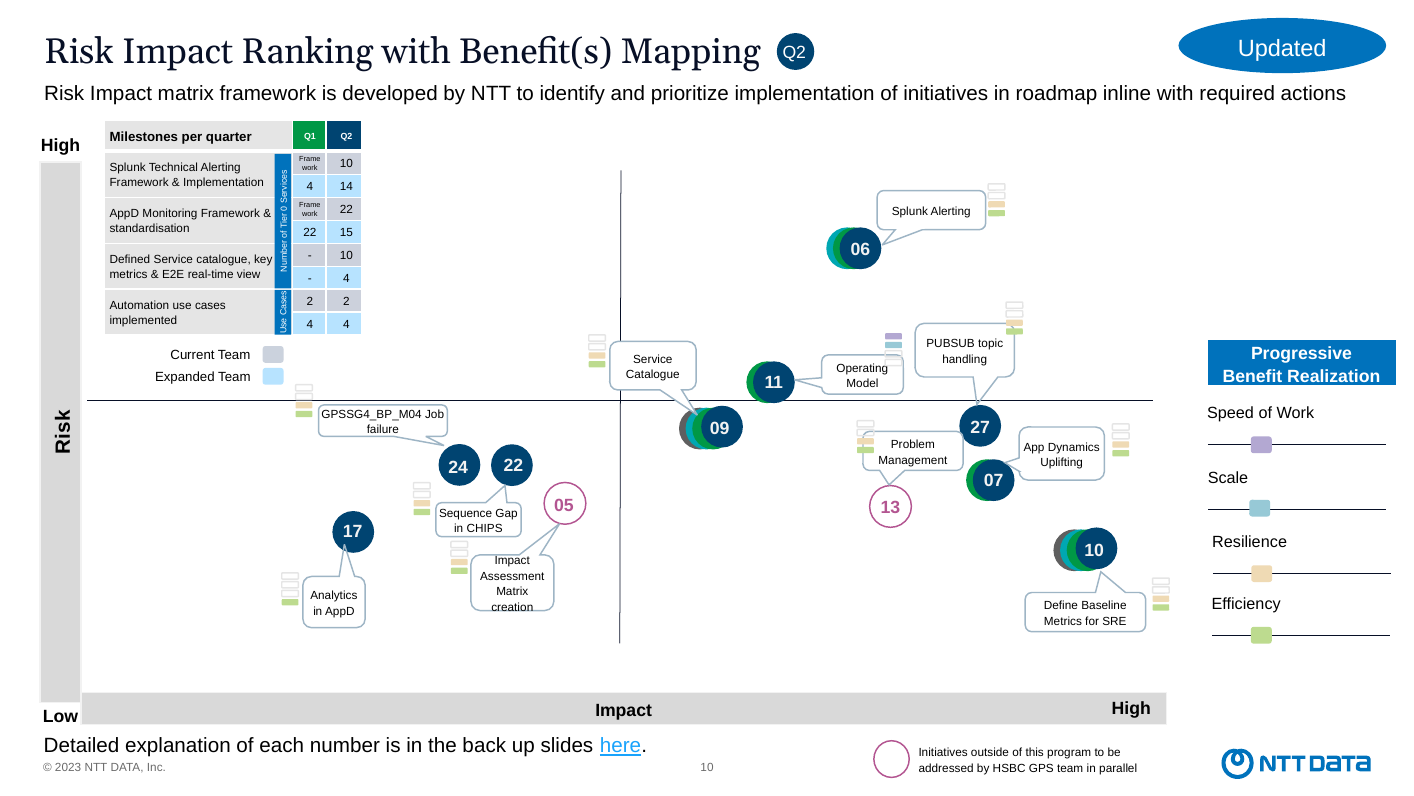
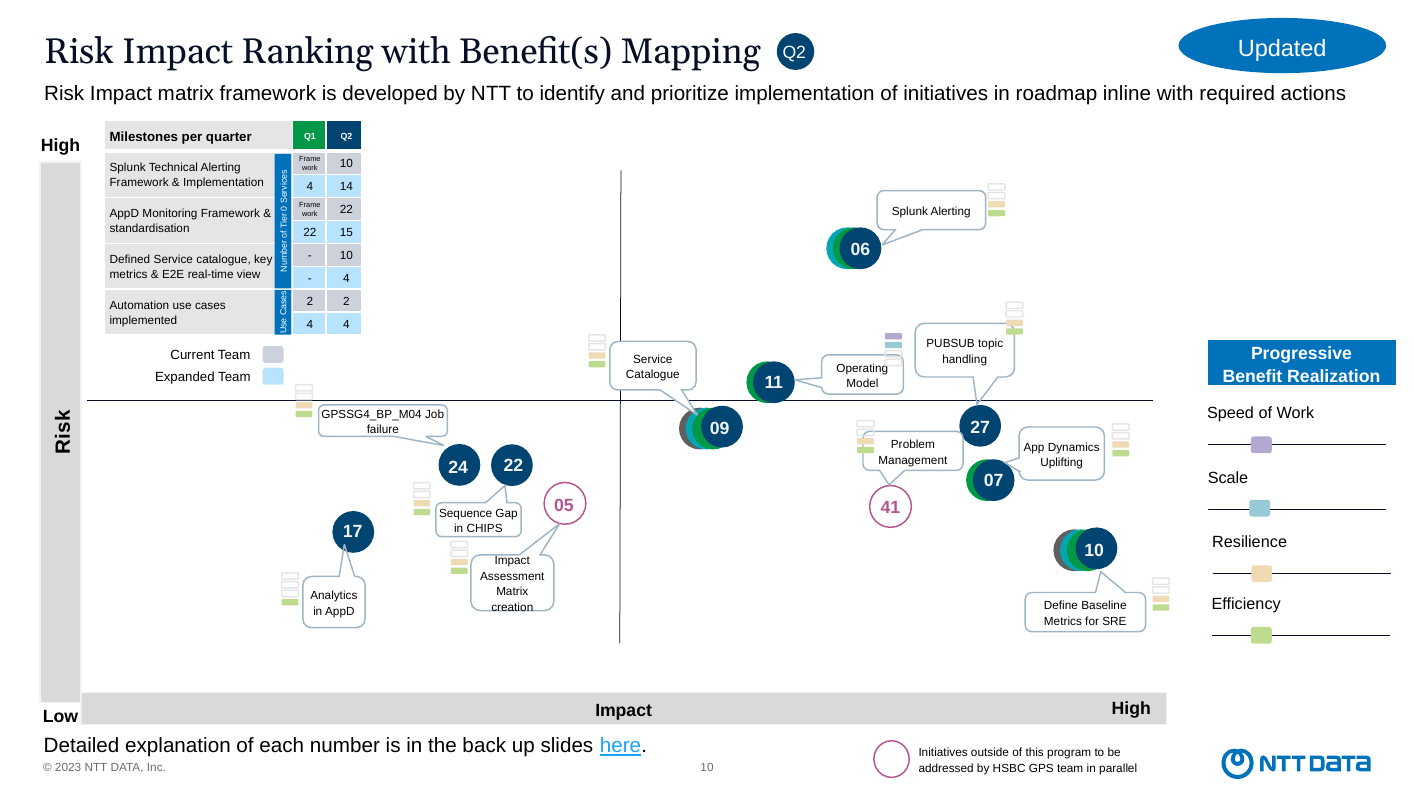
13: 13 -> 41
